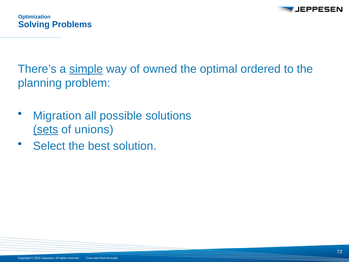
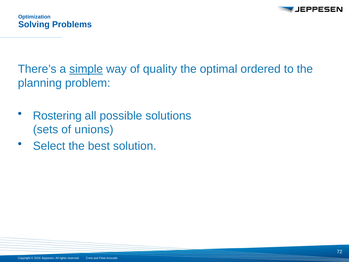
owned: owned -> quality
Migration: Migration -> Rostering
sets underline: present -> none
